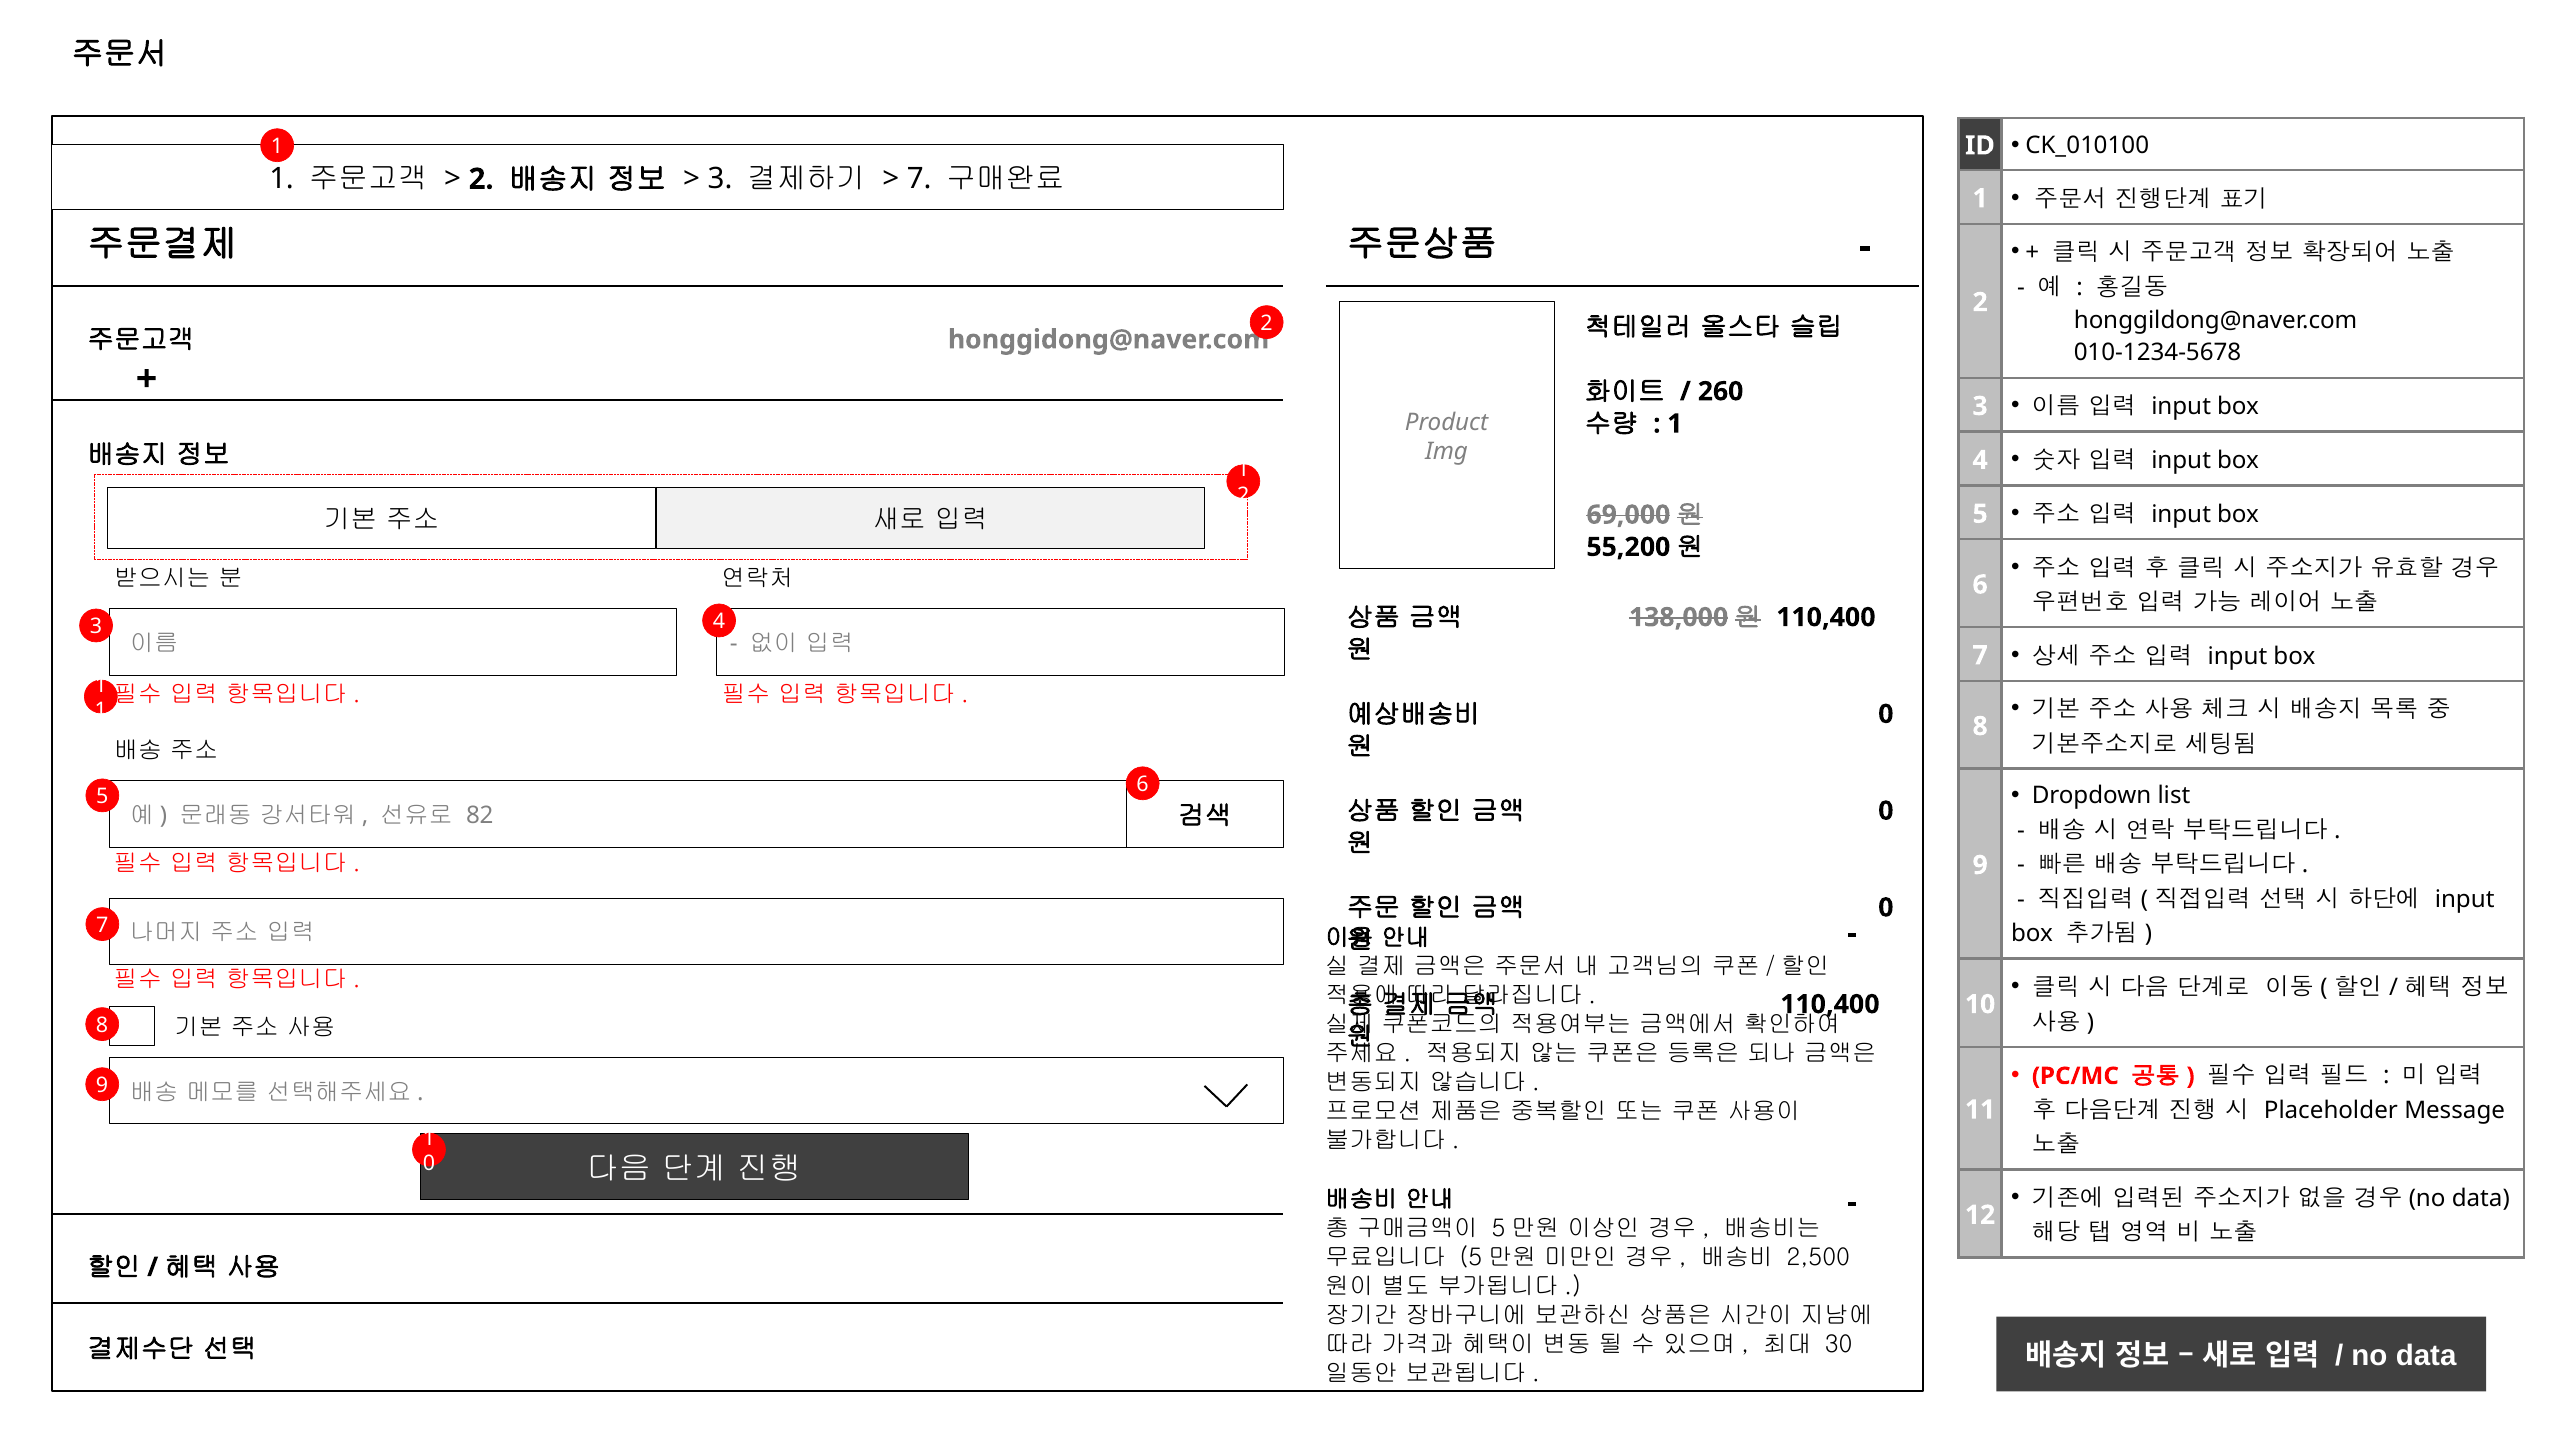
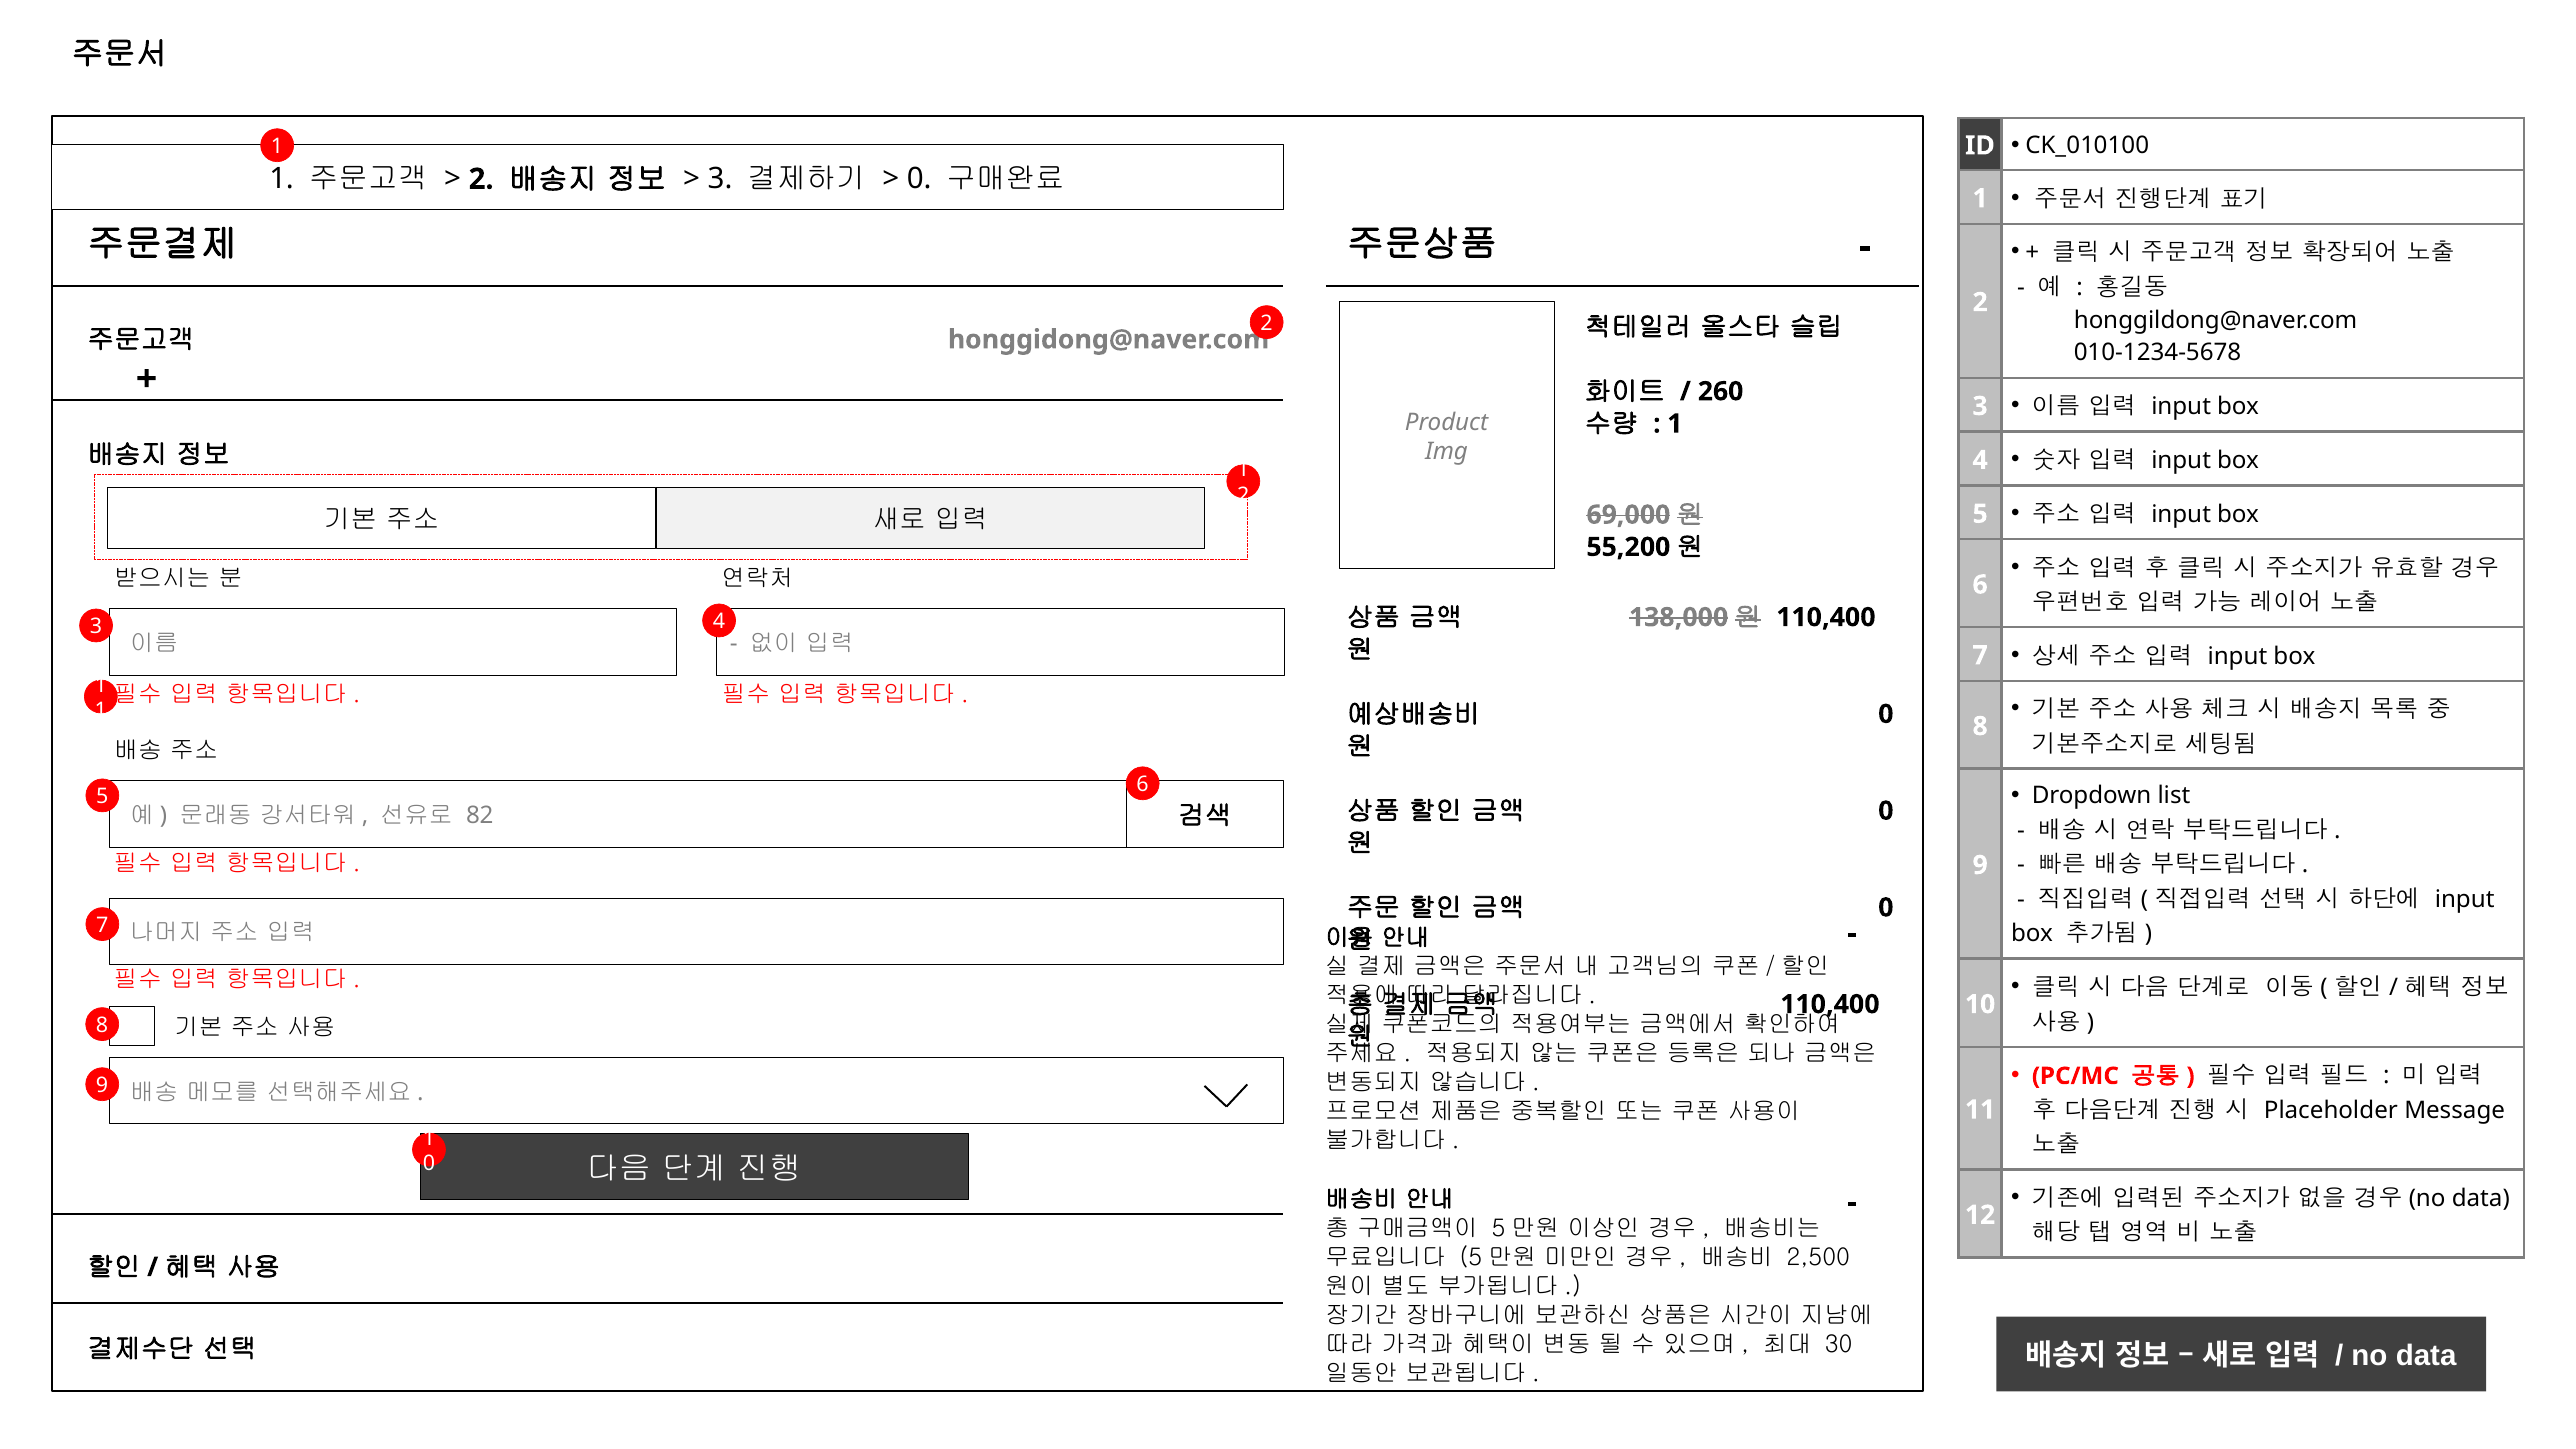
7 at (919, 179): 7 -> 0
